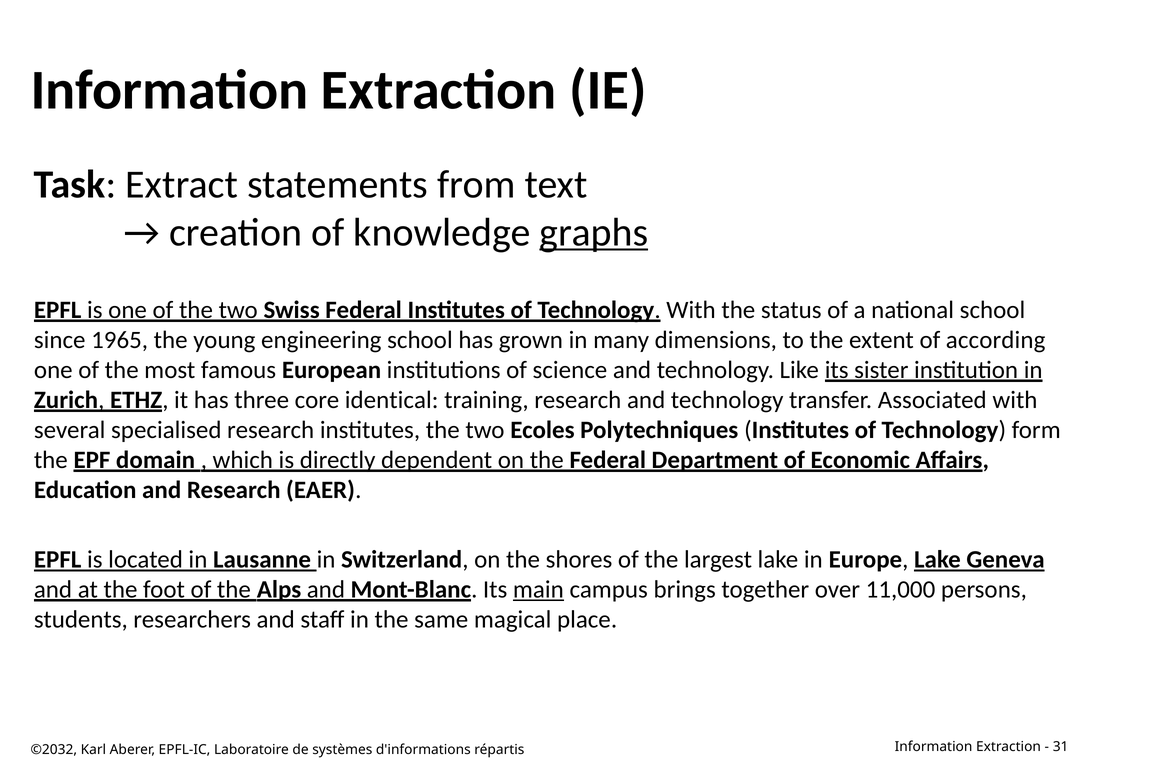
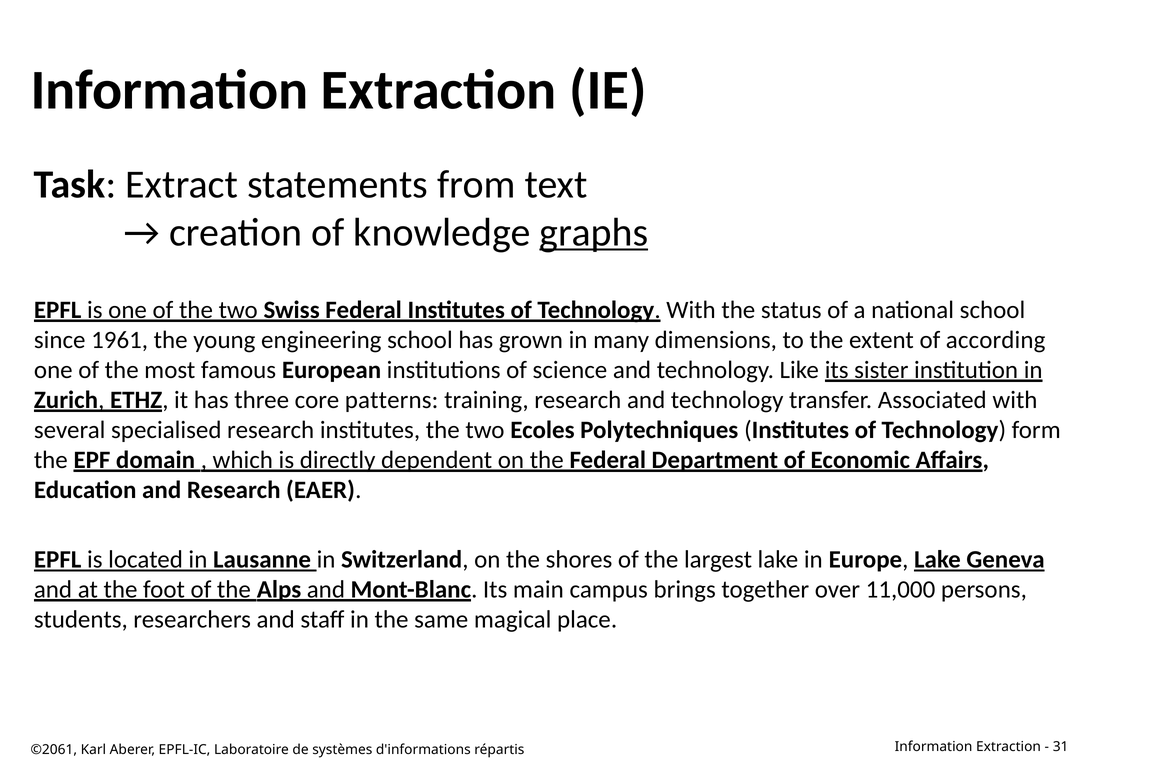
1965: 1965 -> 1961
identical: identical -> patterns
main underline: present -> none
©2032: ©2032 -> ©2061
